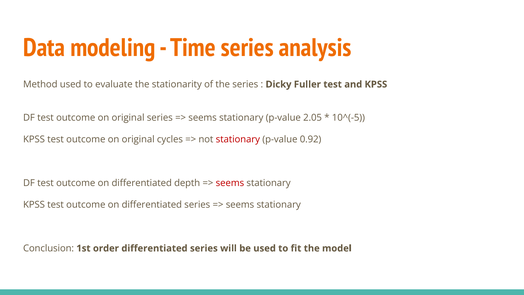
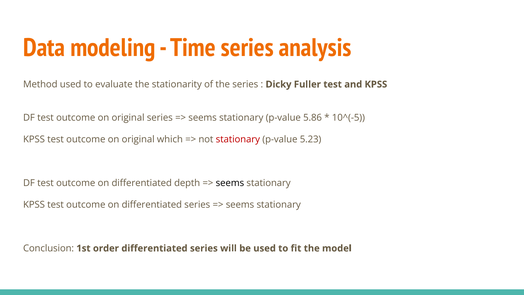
2.05: 2.05 -> 5.86
cycles: cycles -> which
0.92: 0.92 -> 5.23
seems at (230, 183) colour: red -> black
